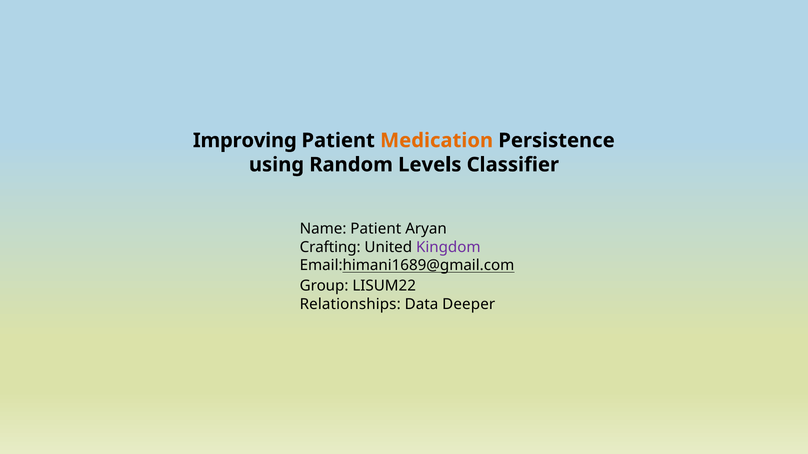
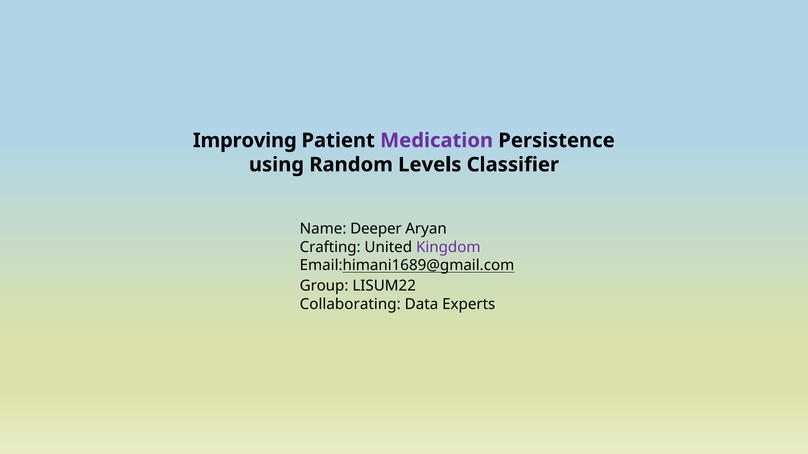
Medication colour: orange -> purple
Name Patient: Patient -> Deeper
Relationships: Relationships -> Collaborating
Deeper: Deeper -> Experts
